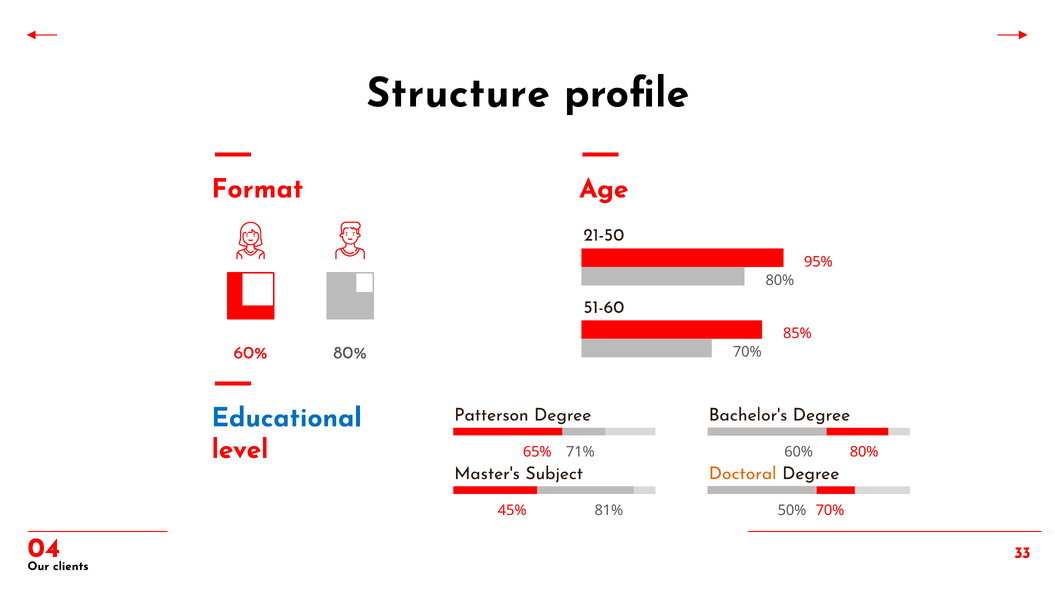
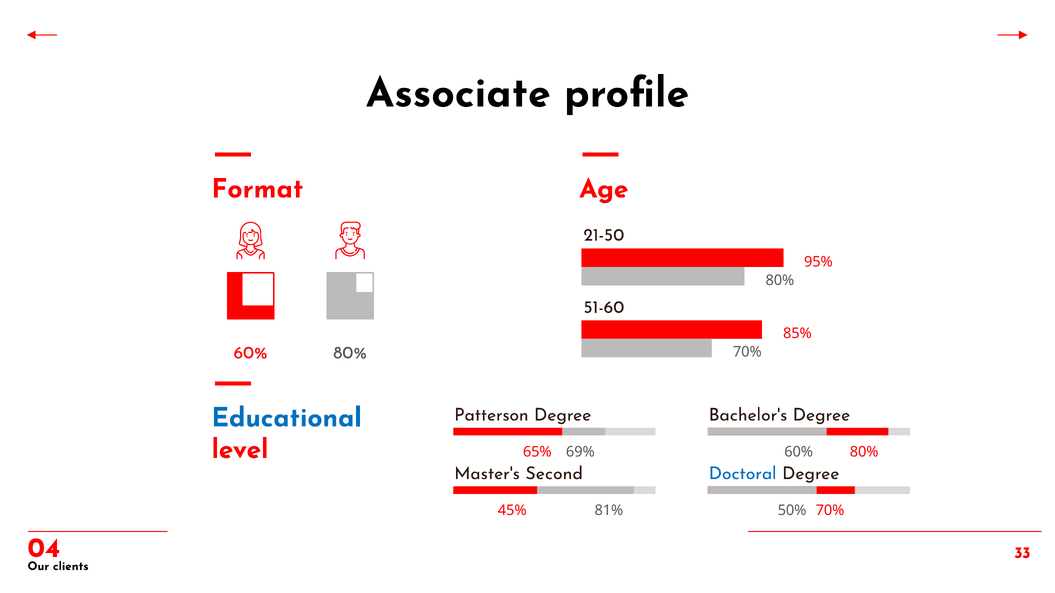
Structure: Structure -> Associate
71%: 71% -> 69%
Subject: Subject -> Second
Doctoral colour: orange -> blue
